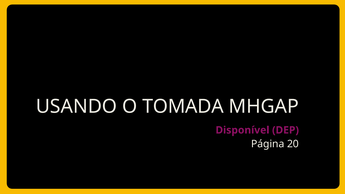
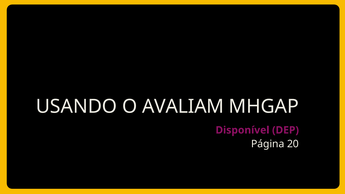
TOMADA: TOMADA -> AVALIAM
